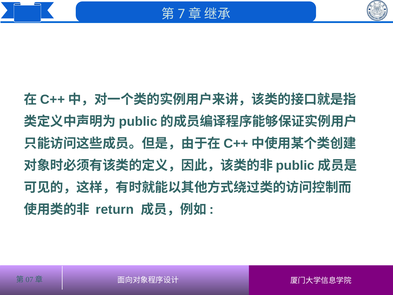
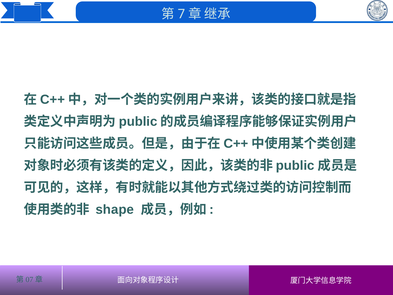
return: return -> shape
